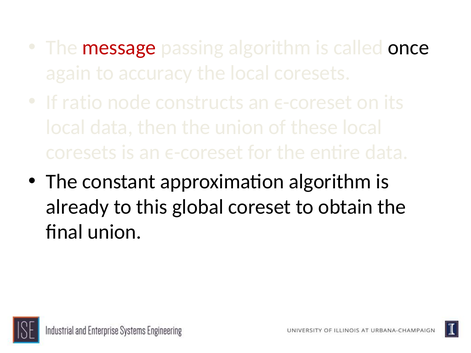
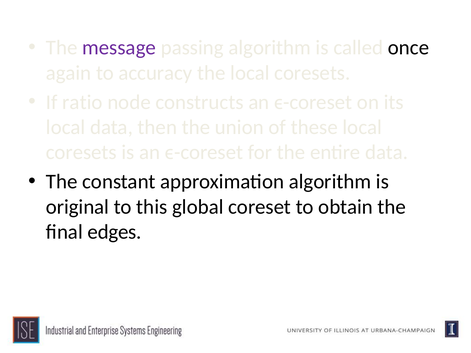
message colour: red -> purple
already: already -> original
final union: union -> edges
